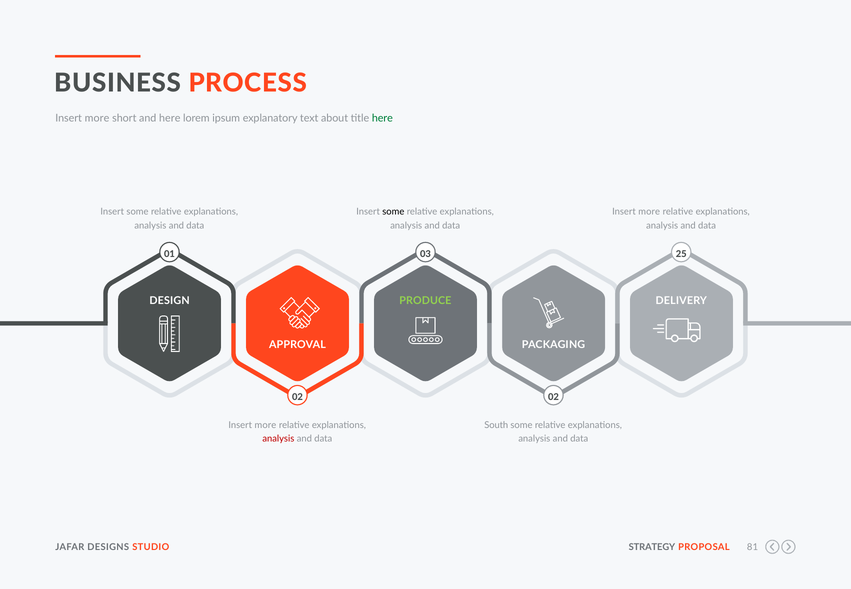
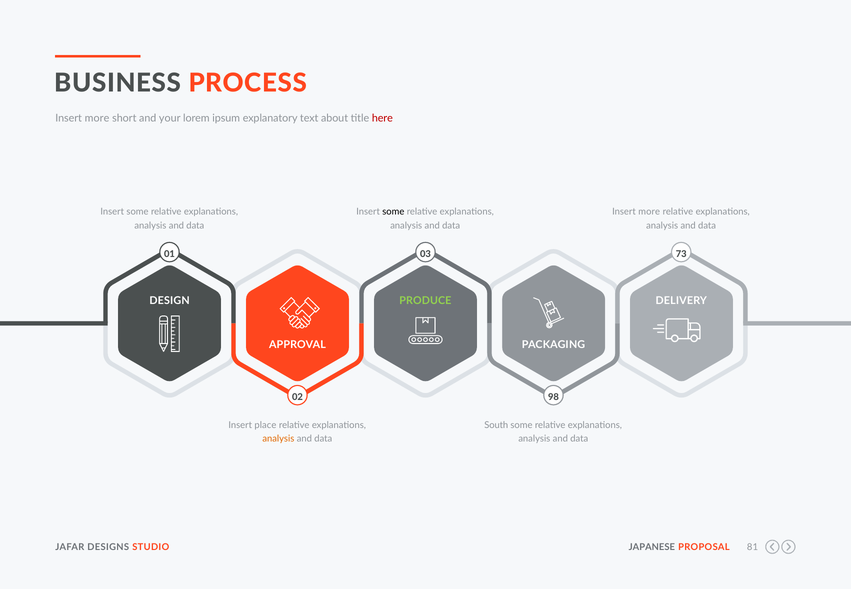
and here: here -> your
here at (382, 118) colour: green -> red
25: 25 -> 73
02 02: 02 -> 98
more at (265, 425): more -> place
analysis at (278, 439) colour: red -> orange
STRATEGY: STRATEGY -> JAPANESE
